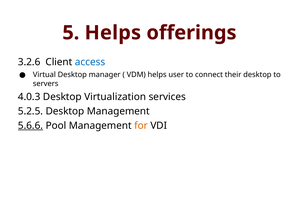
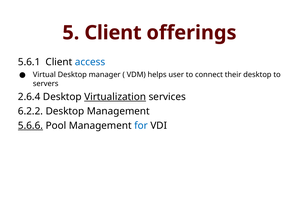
5 Helps: Helps -> Client
3.2.6: 3.2.6 -> 5.6.1
4.0.3: 4.0.3 -> 2.6.4
Virtualization underline: none -> present
5.2.5: 5.2.5 -> 6.2.2
for colour: orange -> blue
